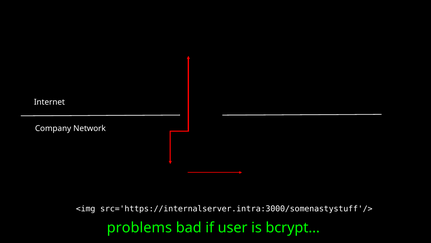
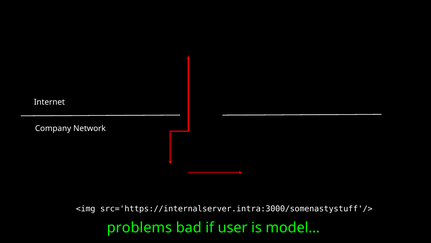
bcrypt…: bcrypt… -> model…
